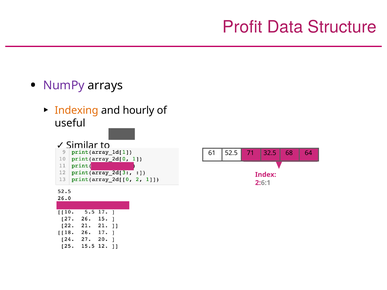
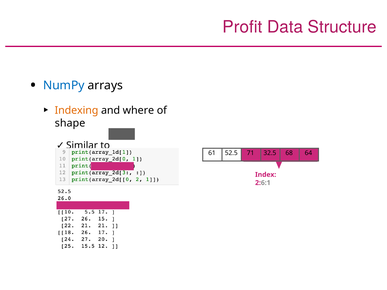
NumPy colour: purple -> blue
hourly: hourly -> where
useful: useful -> shape
